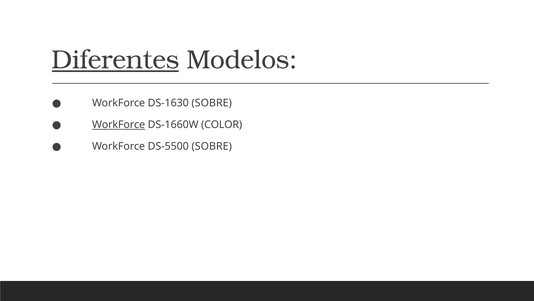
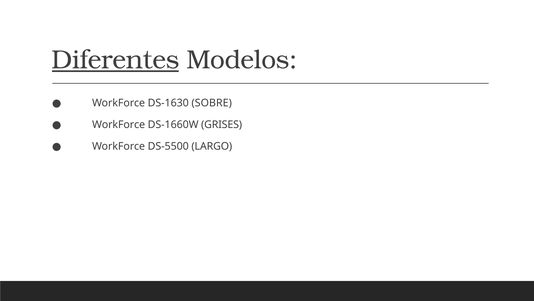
WorkForce at (119, 124) underline: present -> none
COLOR: COLOR -> GRISES
DS-5500 SOBRE: SOBRE -> LARGO
